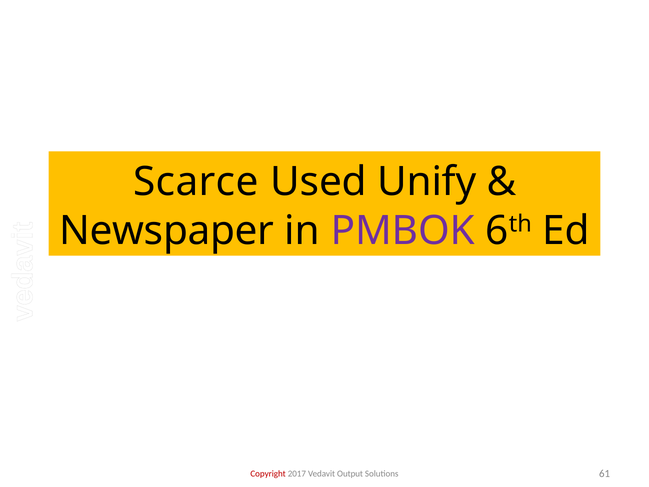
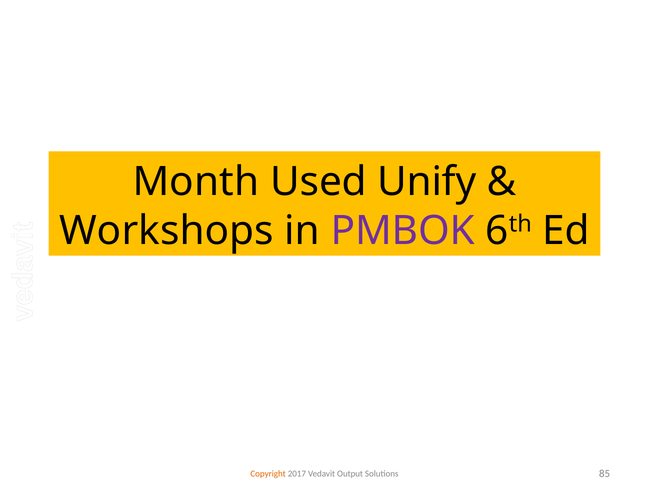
Scarce: Scarce -> Month
Newspaper: Newspaper -> Workshops
Copyright colour: red -> orange
61: 61 -> 85
